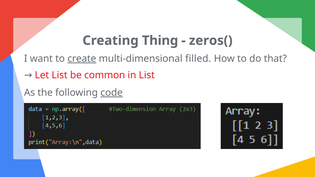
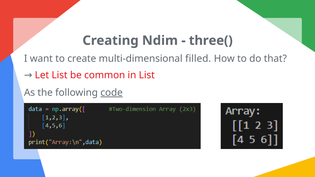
Thing: Thing -> Ndim
zeros(: zeros( -> three(
create underline: present -> none
